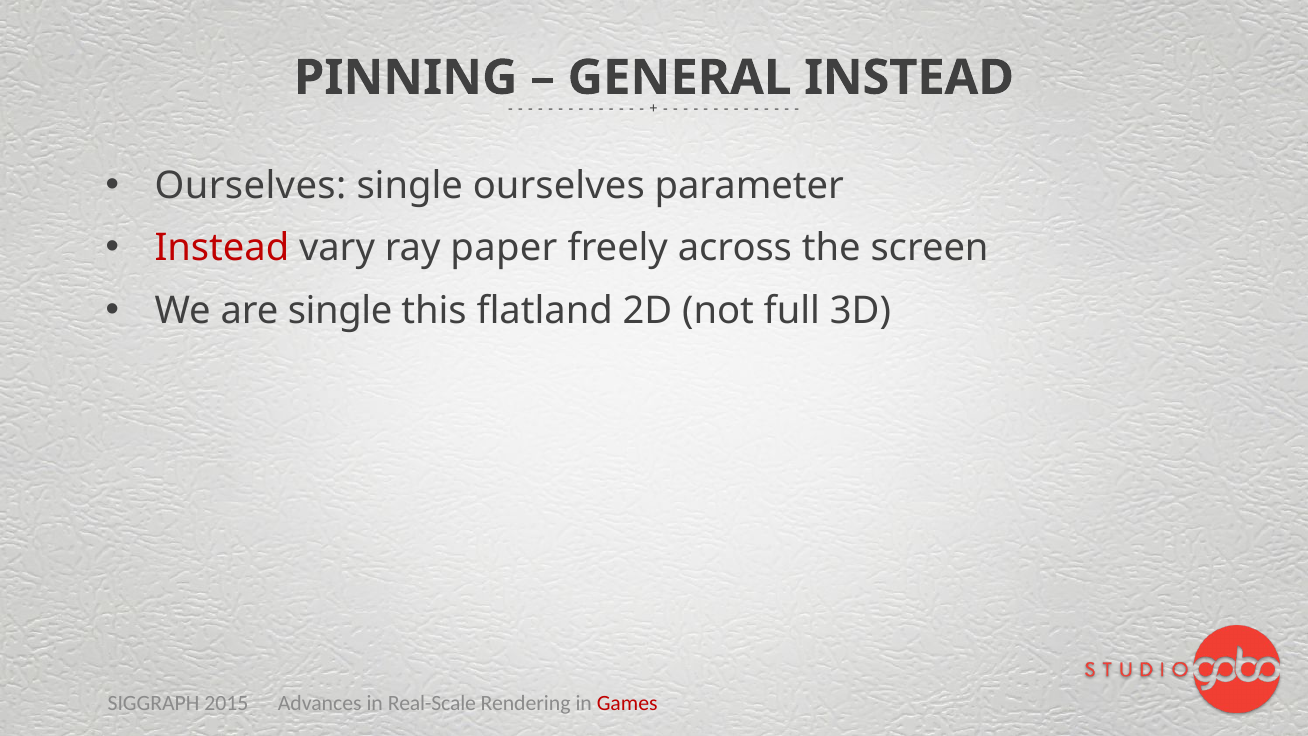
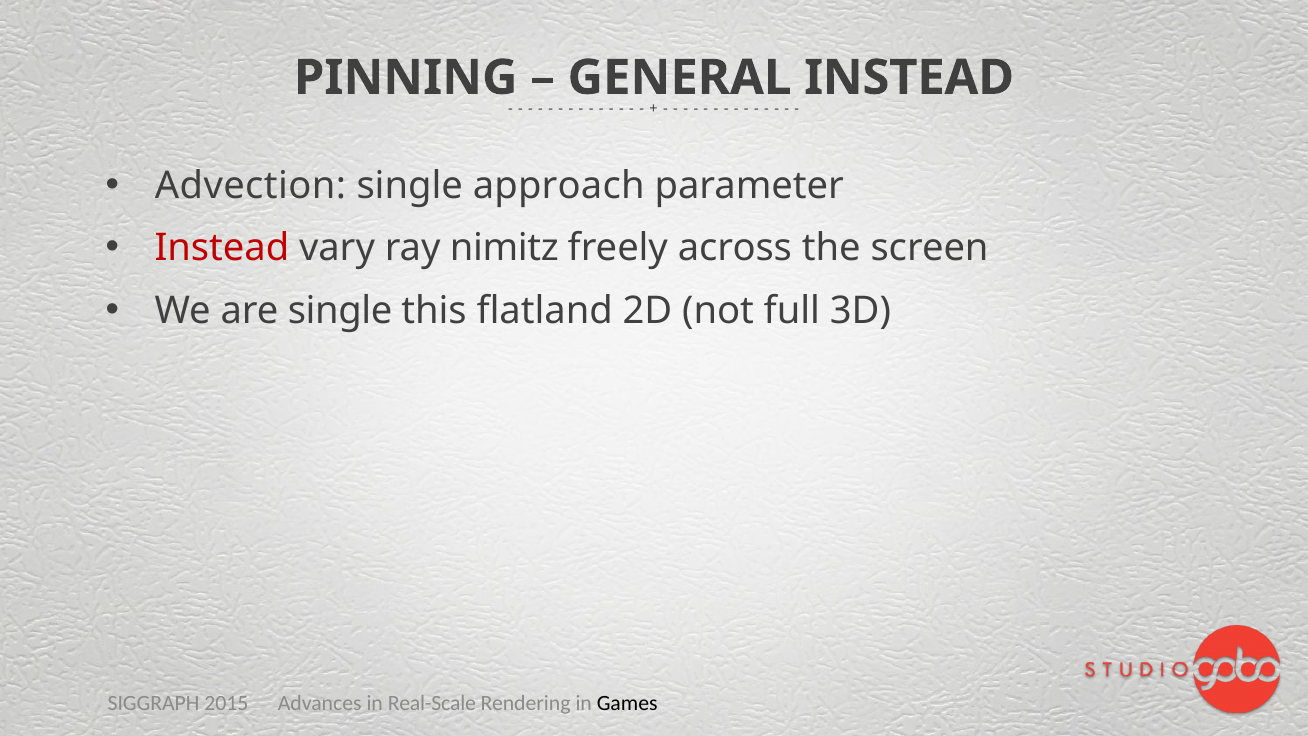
Ourselves at (250, 186): Ourselves -> Advection
single ourselves: ourselves -> approach
paper: paper -> nimitz
Games colour: red -> black
